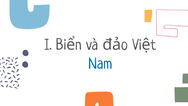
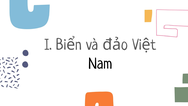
Nam colour: blue -> black
